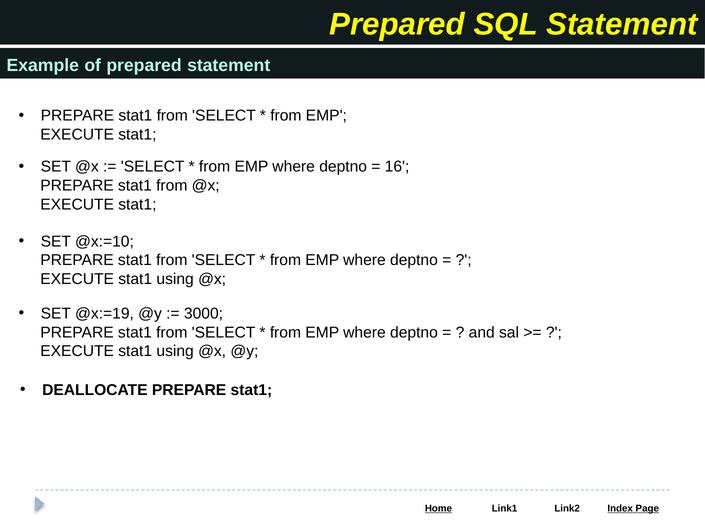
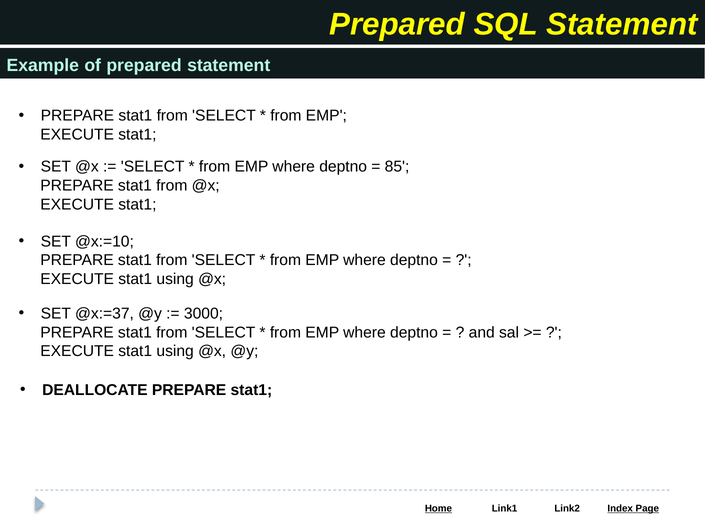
16: 16 -> 85
@x:=19: @x:=19 -> @x:=37
